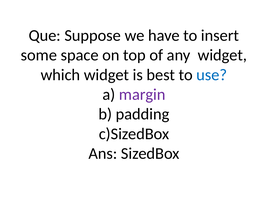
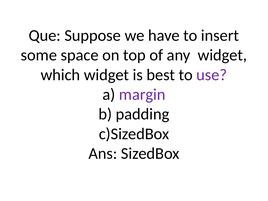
use colour: blue -> purple
